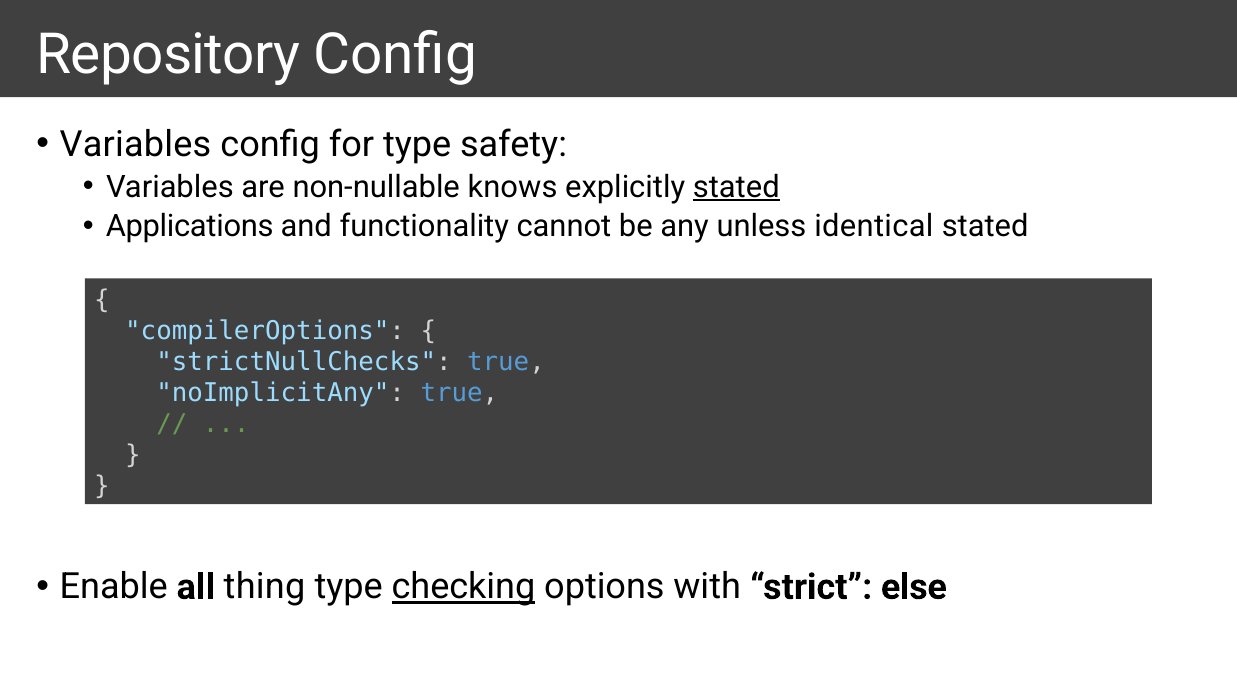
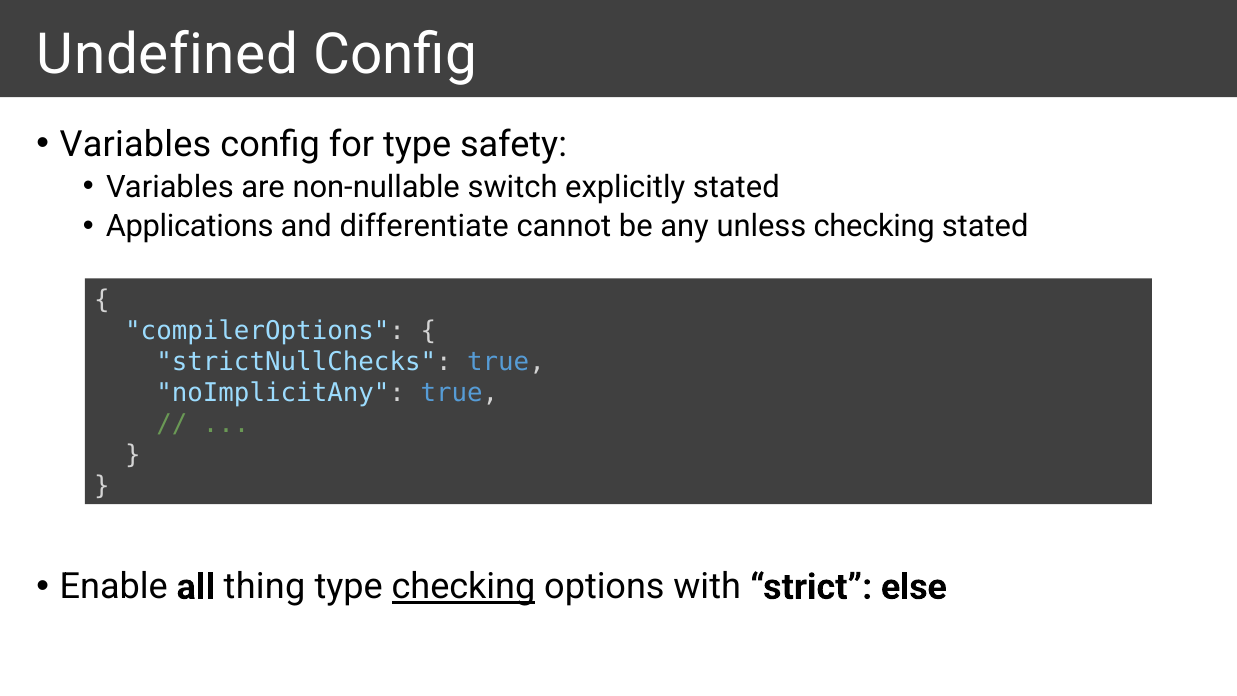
Repository: Repository -> Undefined
knows: knows -> switch
stated at (736, 187) underline: present -> none
functionality: functionality -> differentiate
unless identical: identical -> checking
